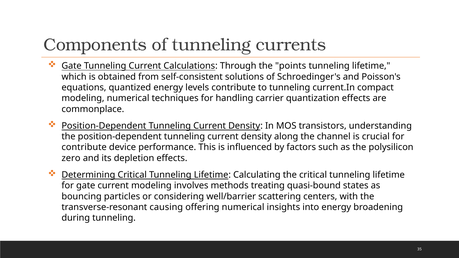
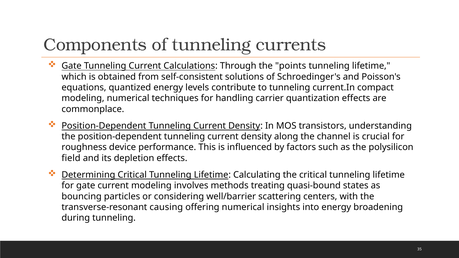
contribute at (84, 147): contribute -> roughness
zero: zero -> field
